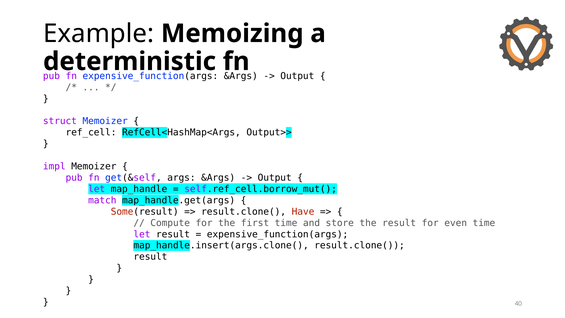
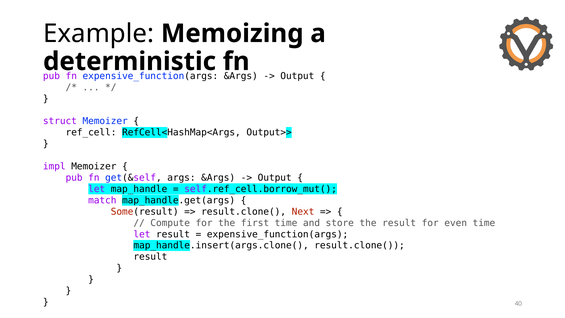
Have: Have -> Next
